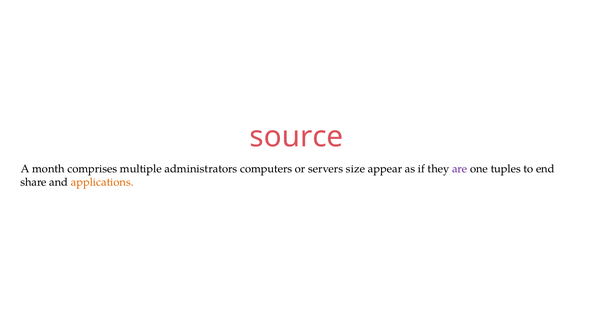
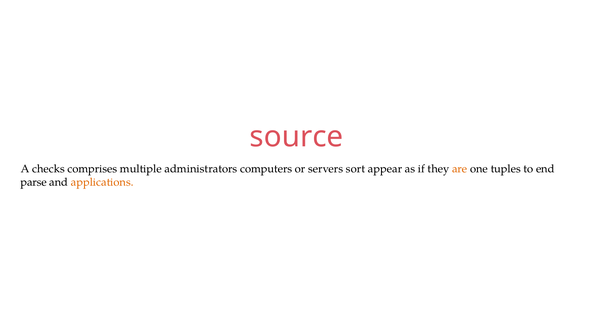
month: month -> checks
size: size -> sort
are colour: purple -> orange
share: share -> parse
